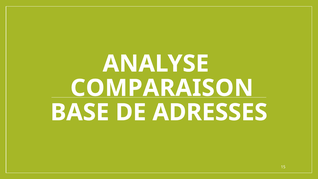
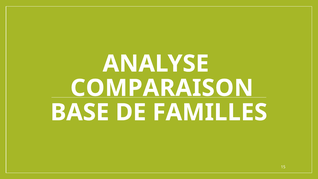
ADRESSES: ADRESSES -> FAMILLES
